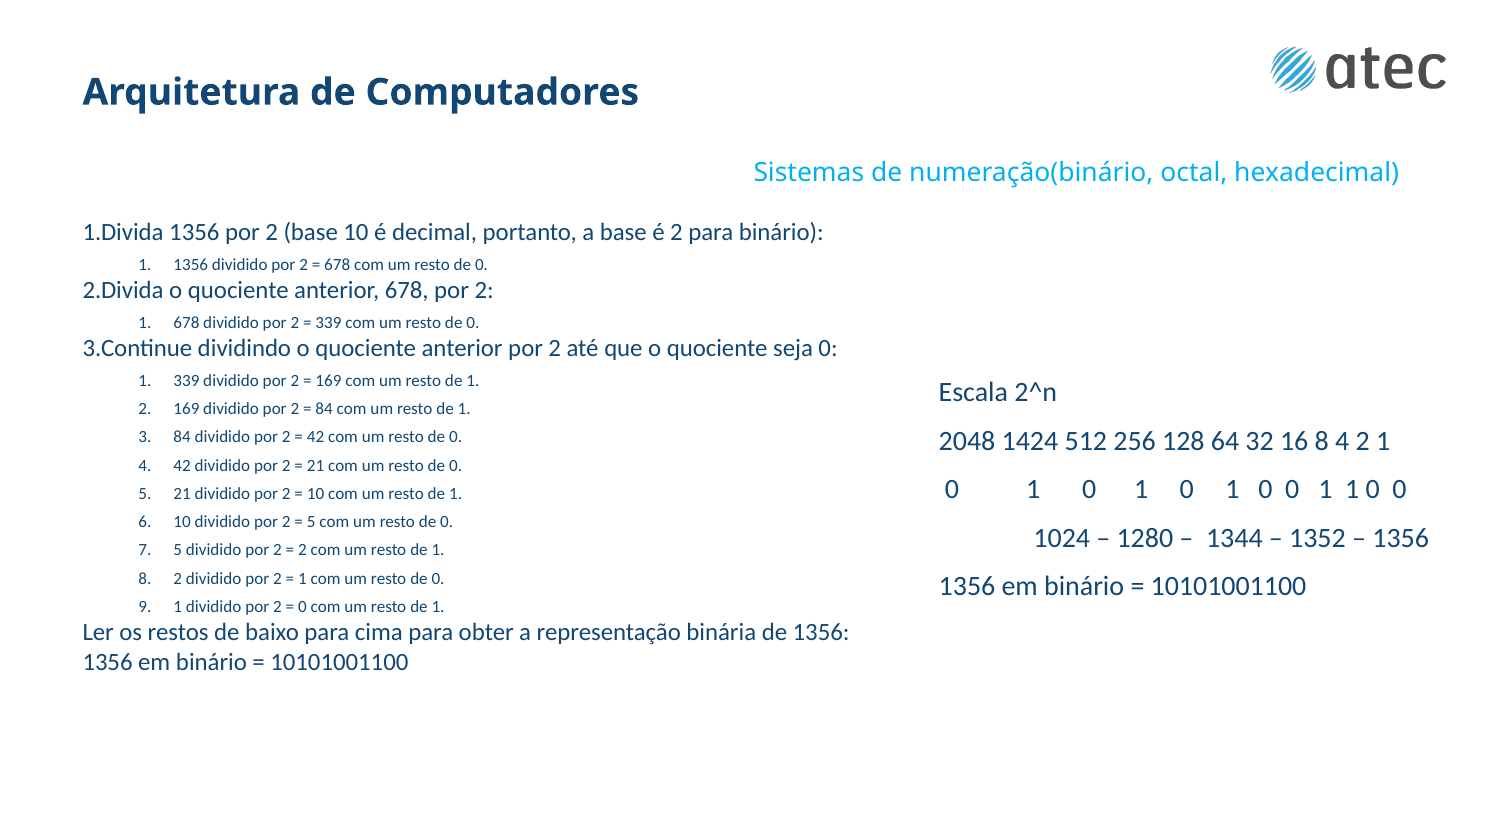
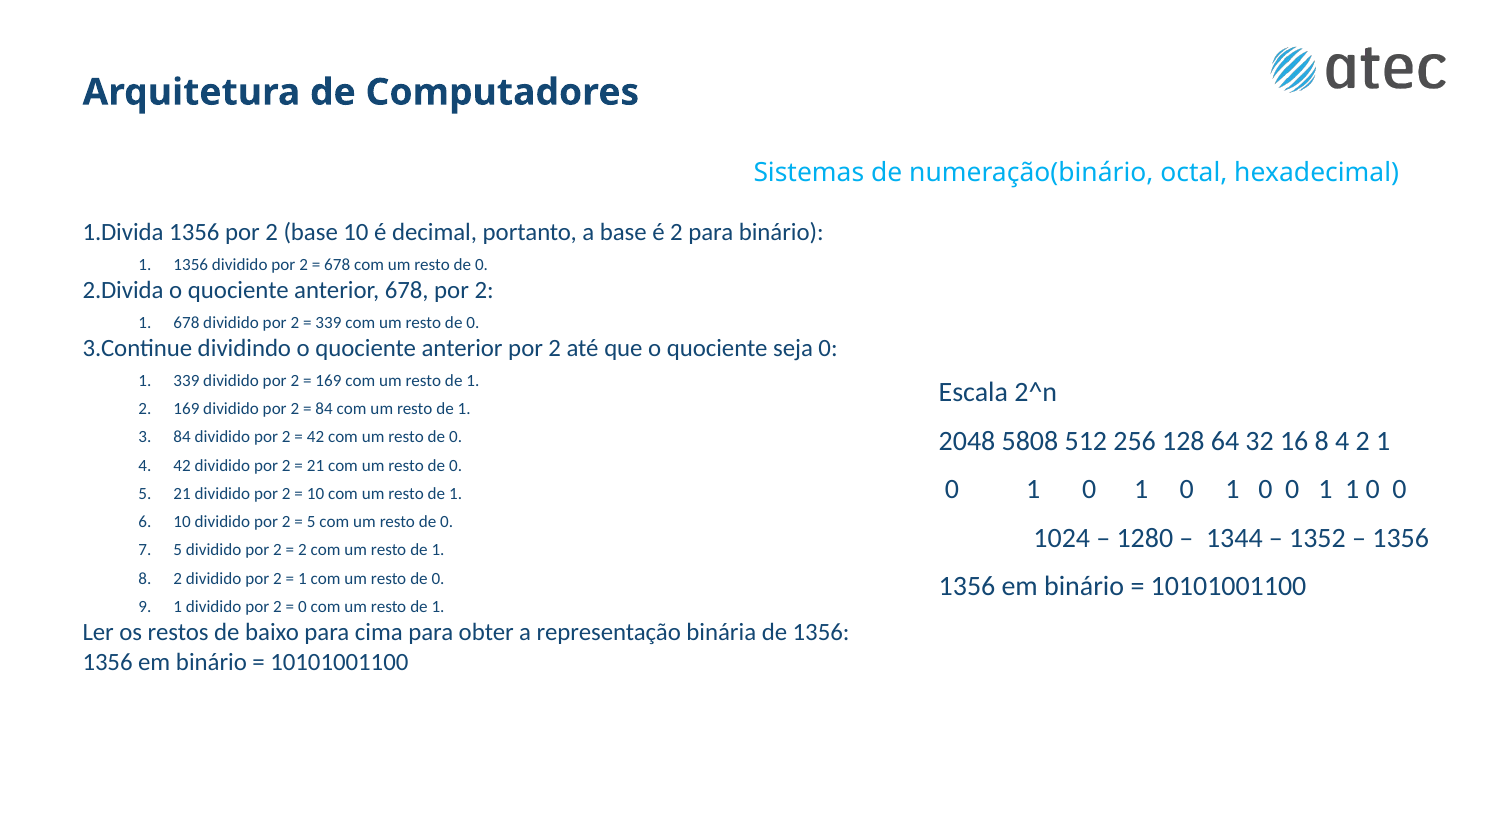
1424: 1424 -> 5808
